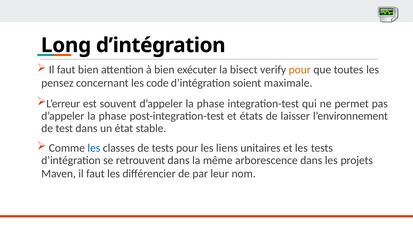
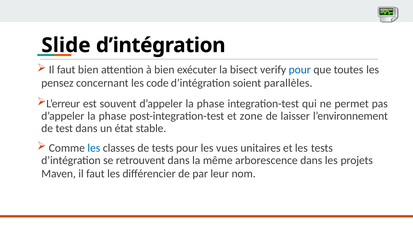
Long: Long -> Slide
pour at (300, 70) colour: orange -> blue
maximale: maximale -> parallèles
états: états -> zone
liens: liens -> vues
